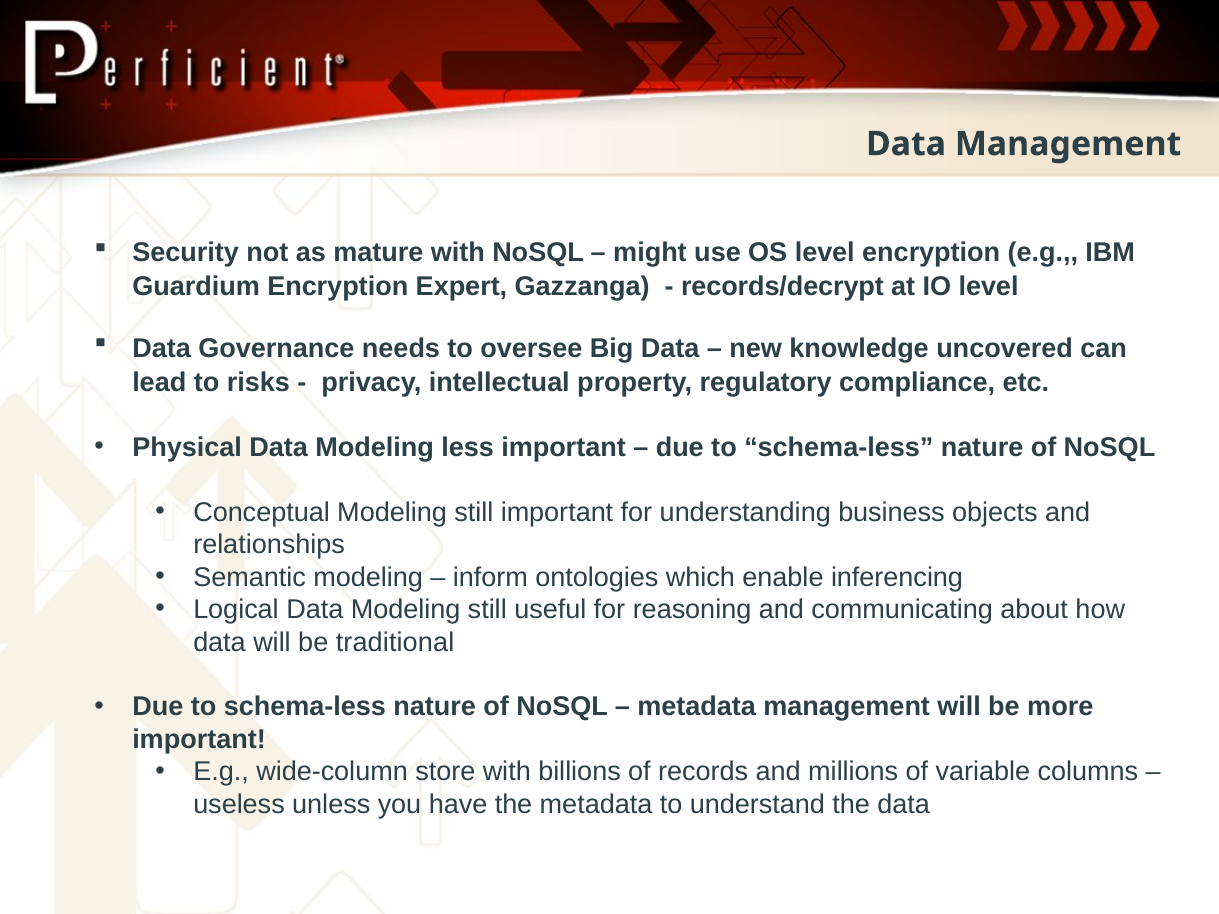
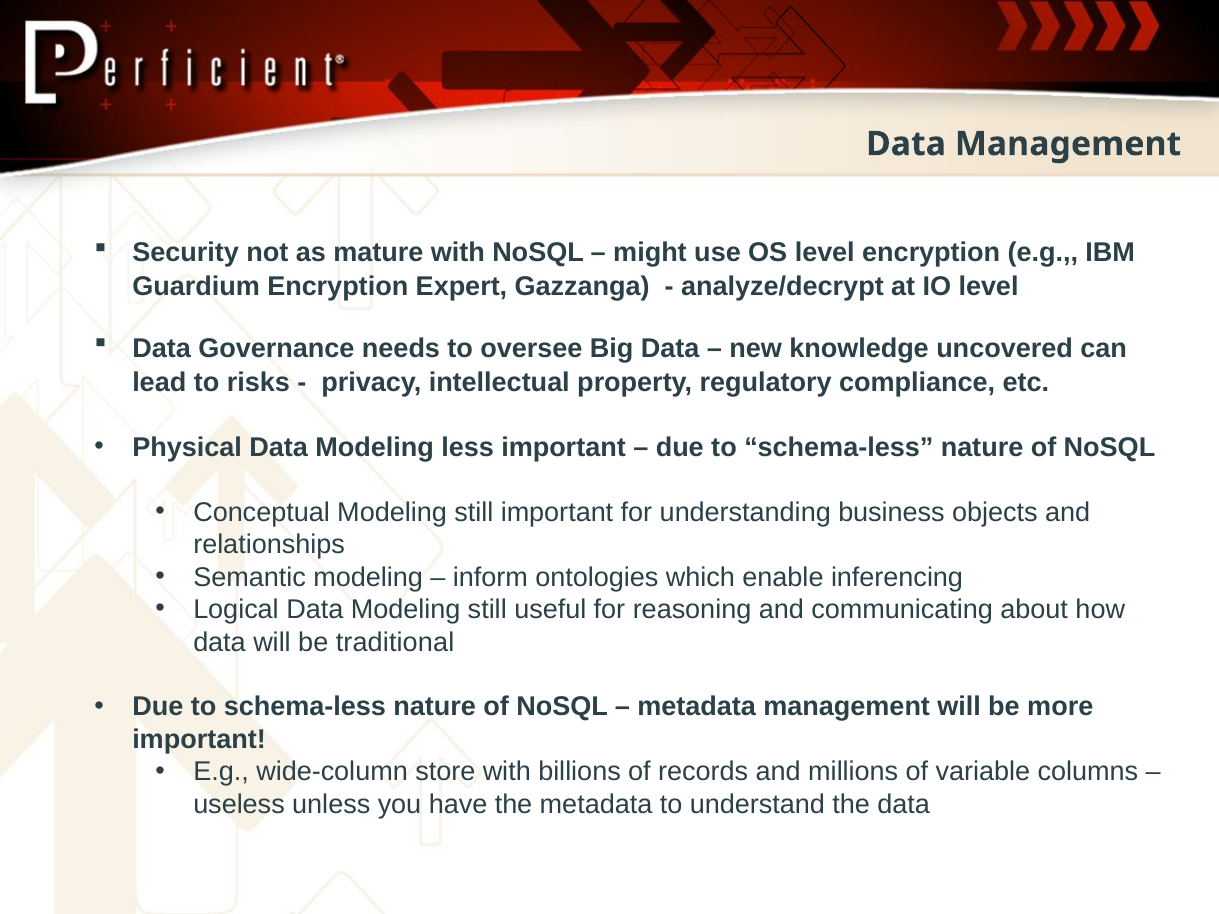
records/decrypt: records/decrypt -> analyze/decrypt
